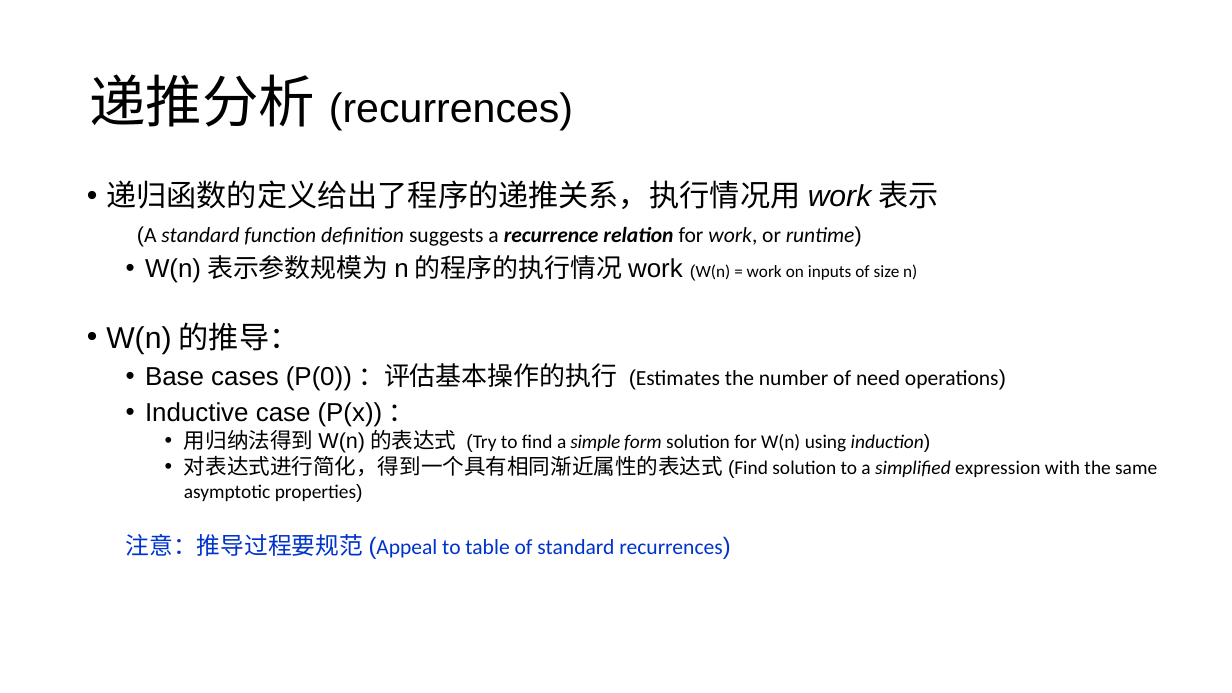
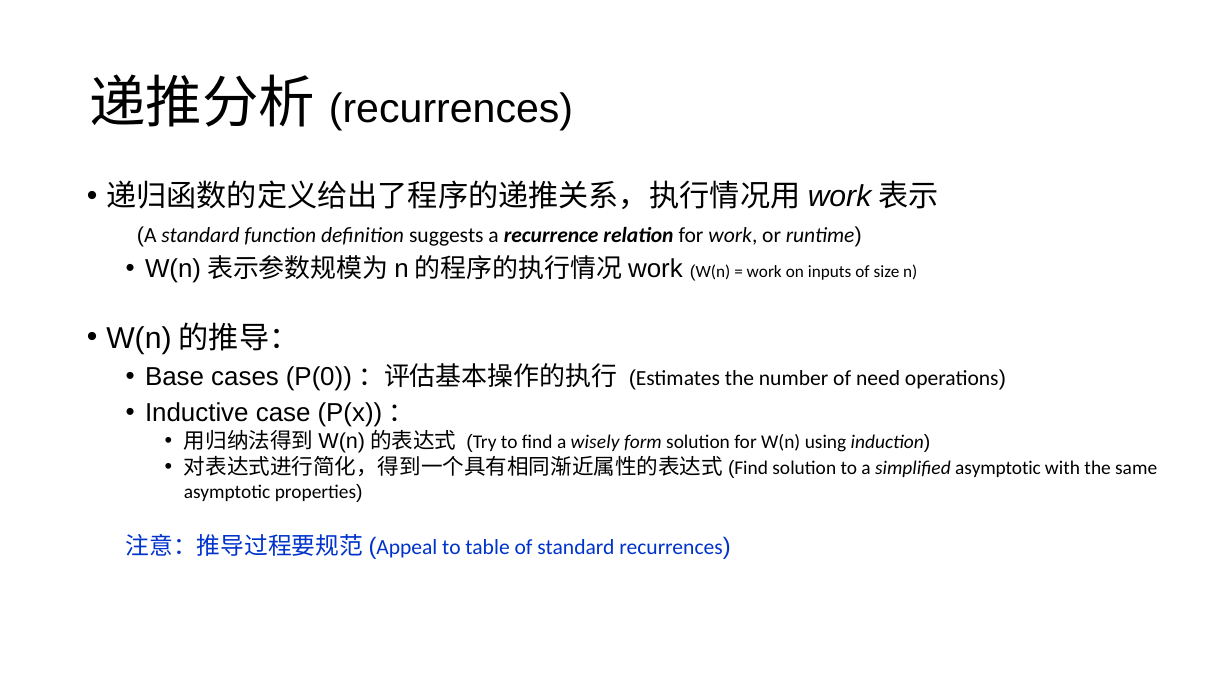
simple: simple -> wisely
simplified expression: expression -> asymptotic
